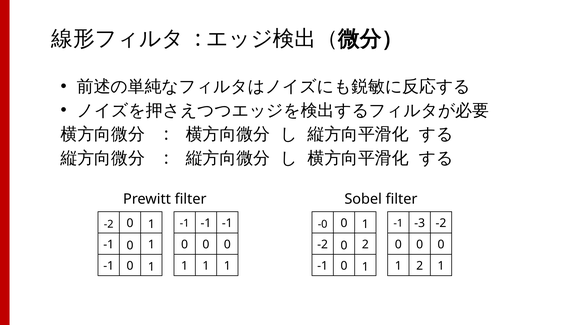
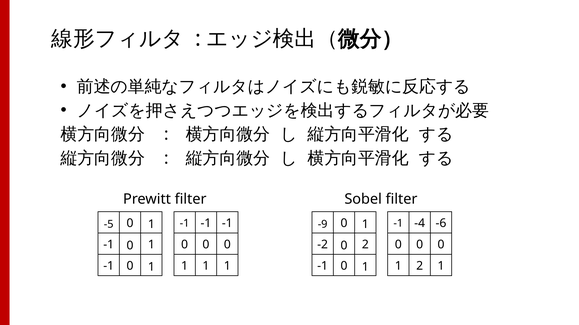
-3: -3 -> -4
-2 at (441, 224): -2 -> -6
-2 at (109, 225): -2 -> -5
-0: -0 -> -9
